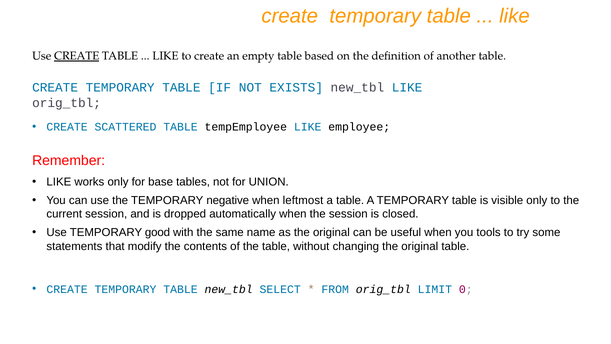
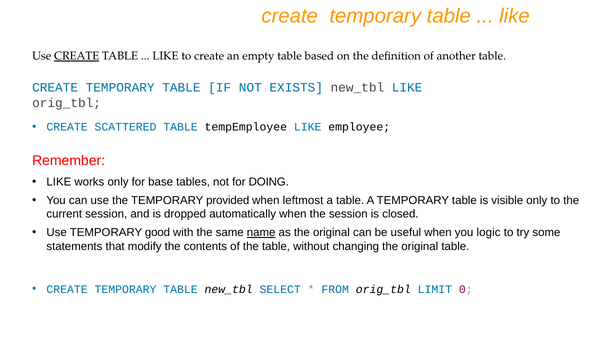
UNION: UNION -> DOING
negative: negative -> provided
name underline: none -> present
tools: tools -> logic
